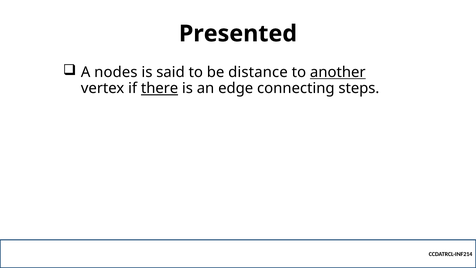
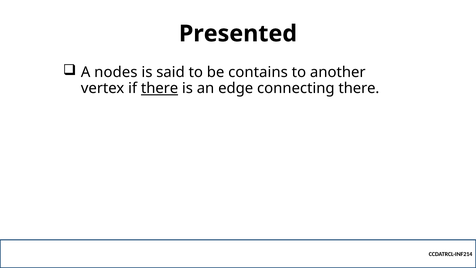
distance: distance -> contains
another underline: present -> none
connecting steps: steps -> there
